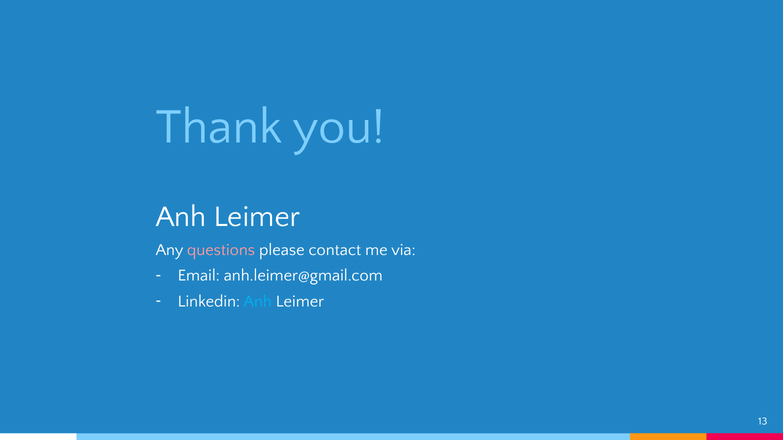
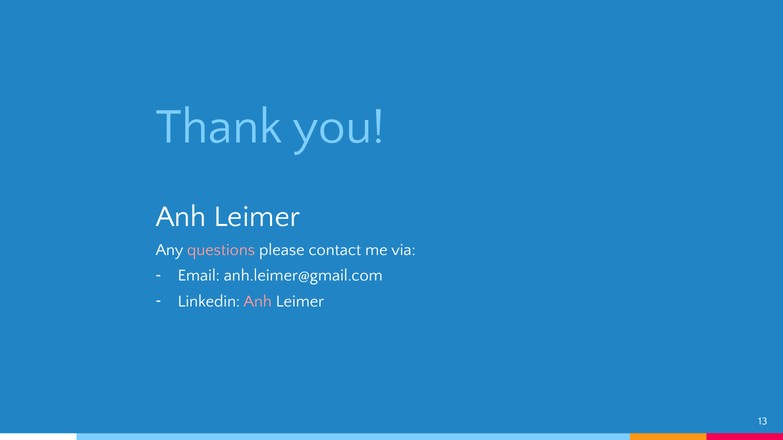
Anh at (258, 302) colour: light blue -> pink
